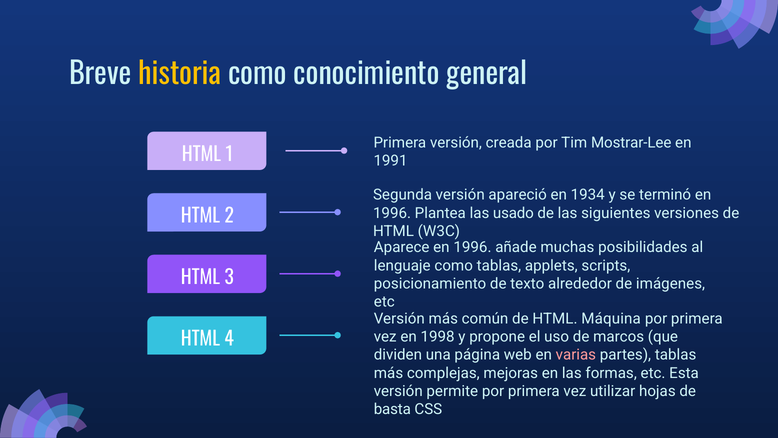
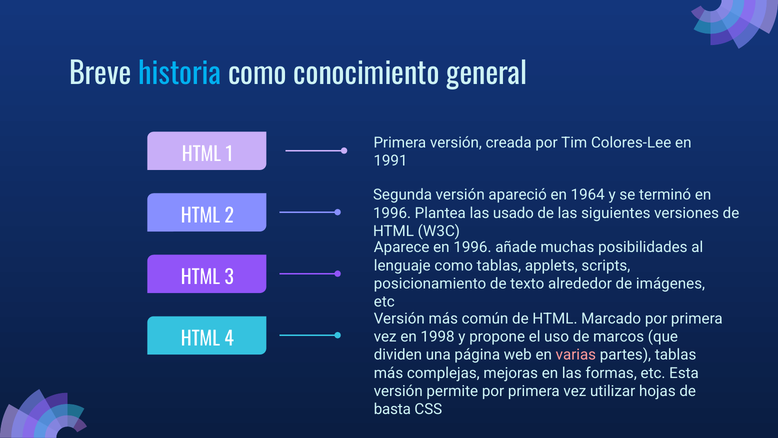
historia colour: yellow -> light blue
Mostrar-Lee: Mostrar-Lee -> Colores-Lee
1934: 1934 -> 1964
Máquina: Máquina -> Marcado
